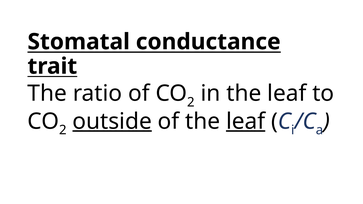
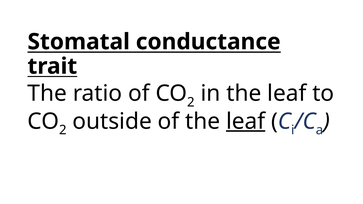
outside underline: present -> none
